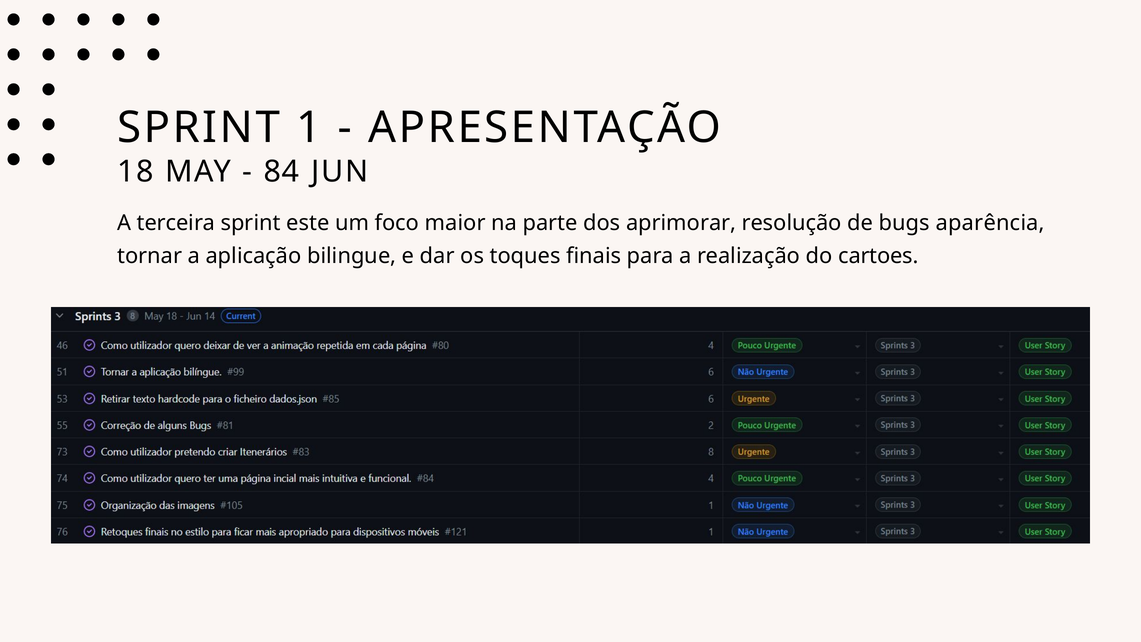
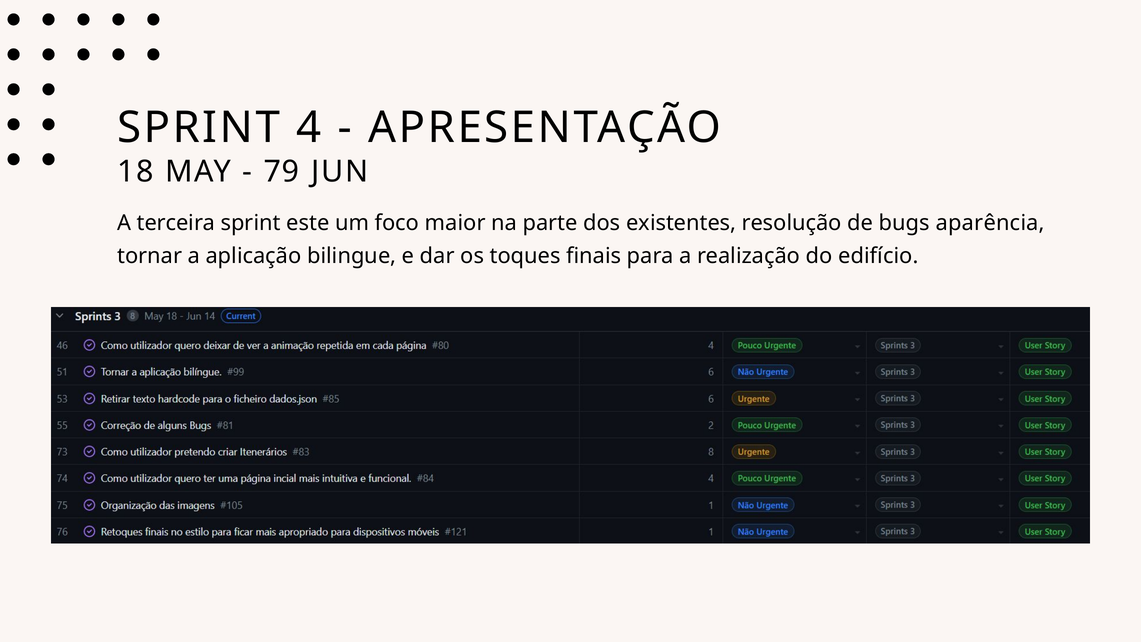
1: 1 -> 4
84: 84 -> 79
aprimorar: aprimorar -> existentes
cartoes: cartoes -> edifício
